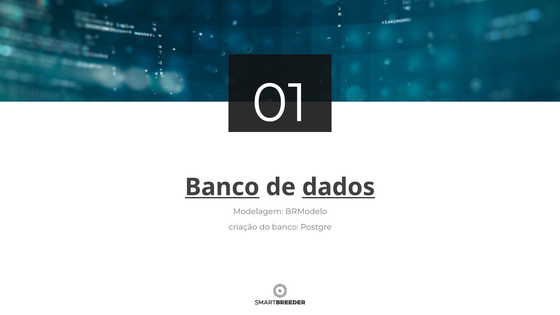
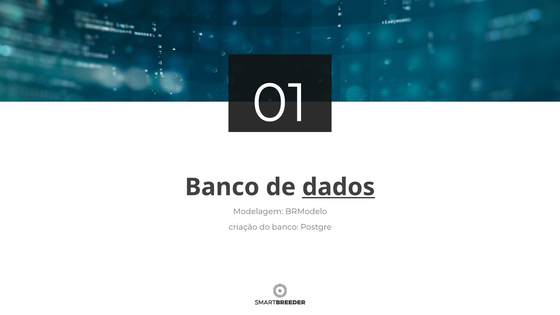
Banco at (222, 187) underline: present -> none
